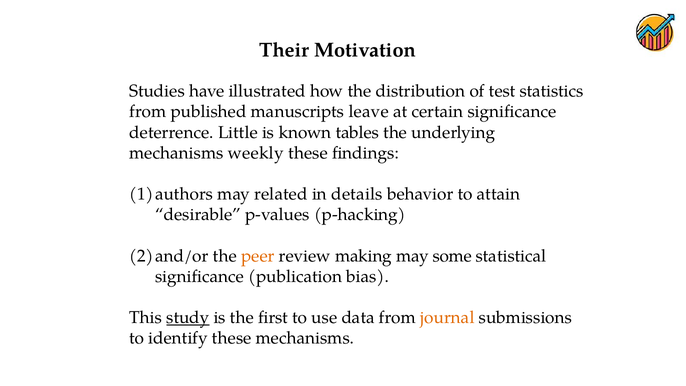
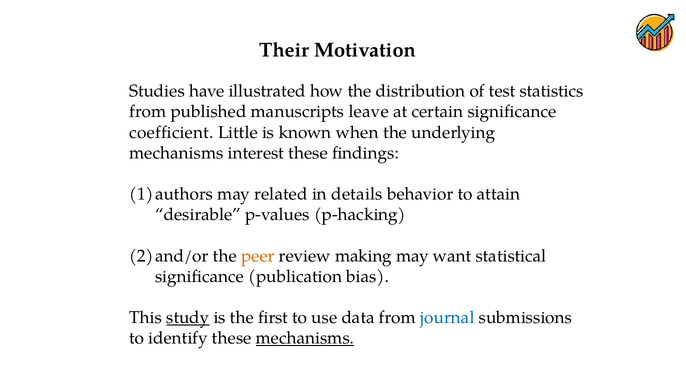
deterrence: deterrence -> coefficient
tables: tables -> when
weekly: weekly -> interest
some: some -> want
journal colour: orange -> blue
mechanisms at (305, 338) underline: none -> present
